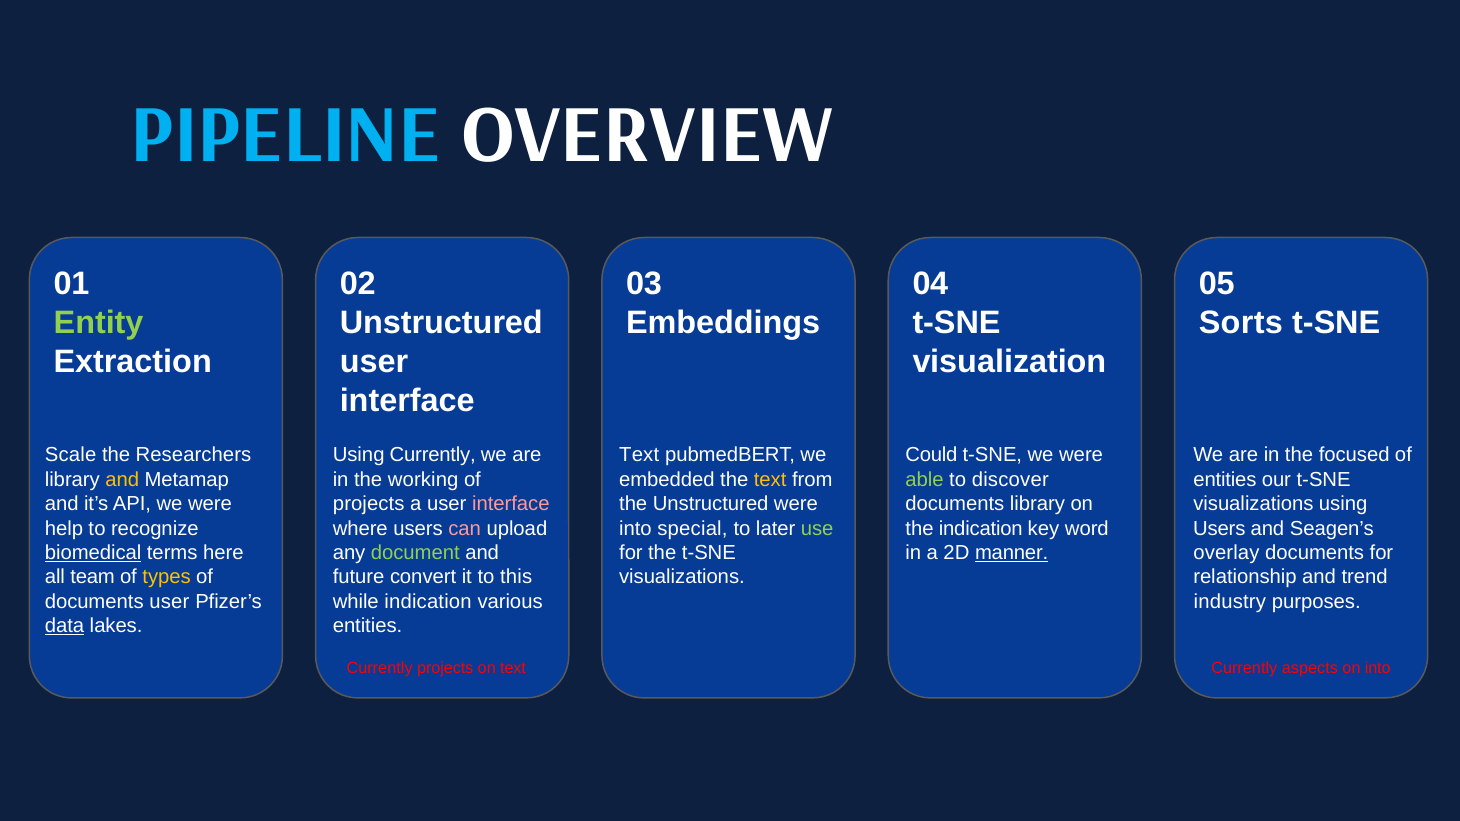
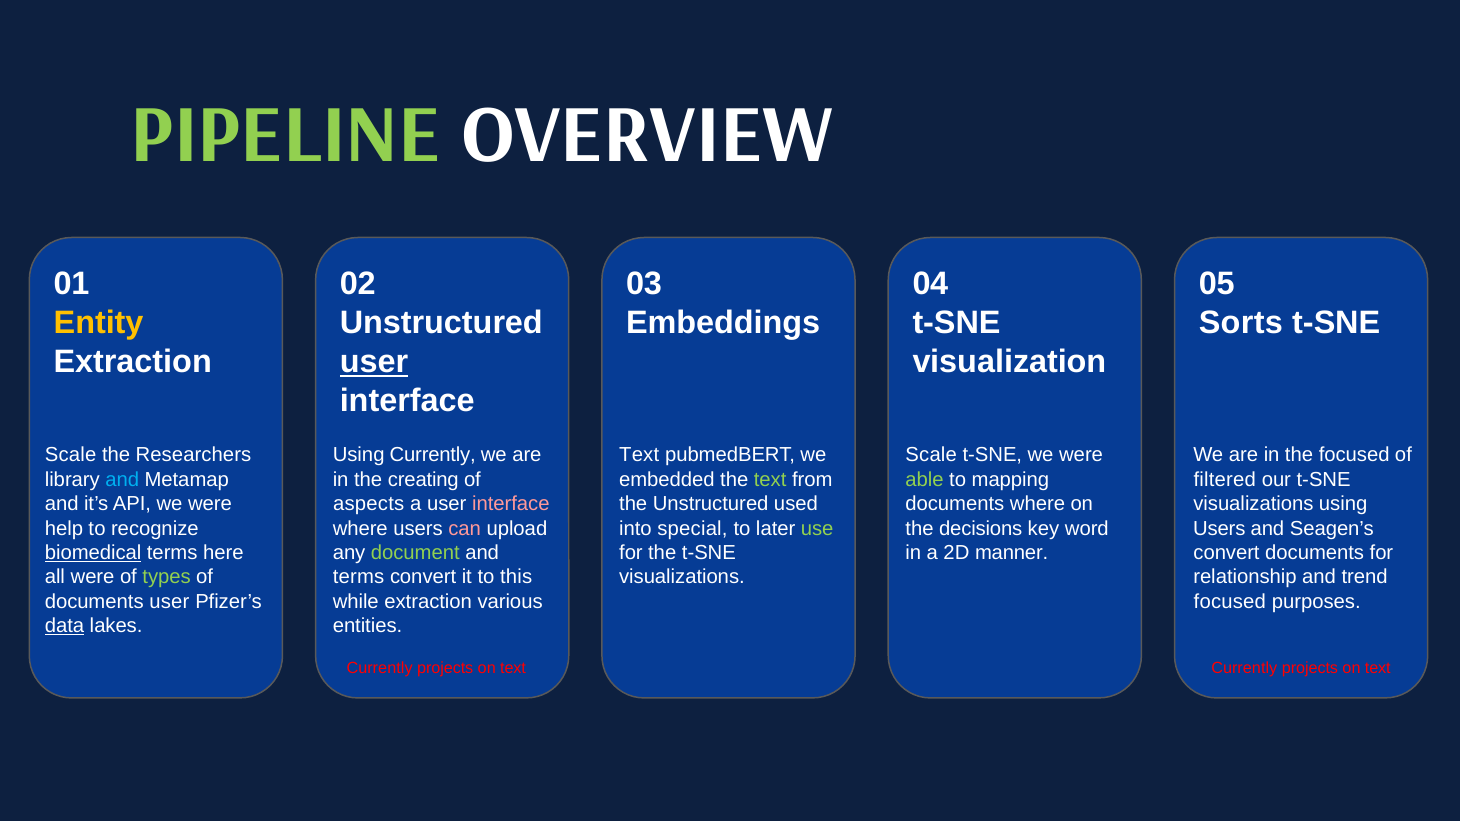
PIPELINE colour: light blue -> light green
Entity colour: light green -> yellow
user at (374, 362) underline: none -> present
Could at (931, 455): Could -> Scale
and at (122, 480) colour: yellow -> light blue
working: working -> creating
text at (770, 480) colour: yellow -> light green
discover: discover -> mapping
entities at (1225, 480): entities -> filtered
projects at (369, 504): projects -> aspects
Unstructured were: were -> used
documents library: library -> where
the indication: indication -> decisions
manner underline: present -> none
overlay at (1226, 553): overlay -> convert
all team: team -> were
types colour: yellow -> light green
future at (359, 577): future -> terms
while indication: indication -> extraction
industry at (1230, 602): industry -> focused
aspects at (1310, 668): aspects -> projects
into at (1378, 668): into -> text
